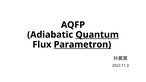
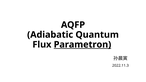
Quantum underline: present -> none
